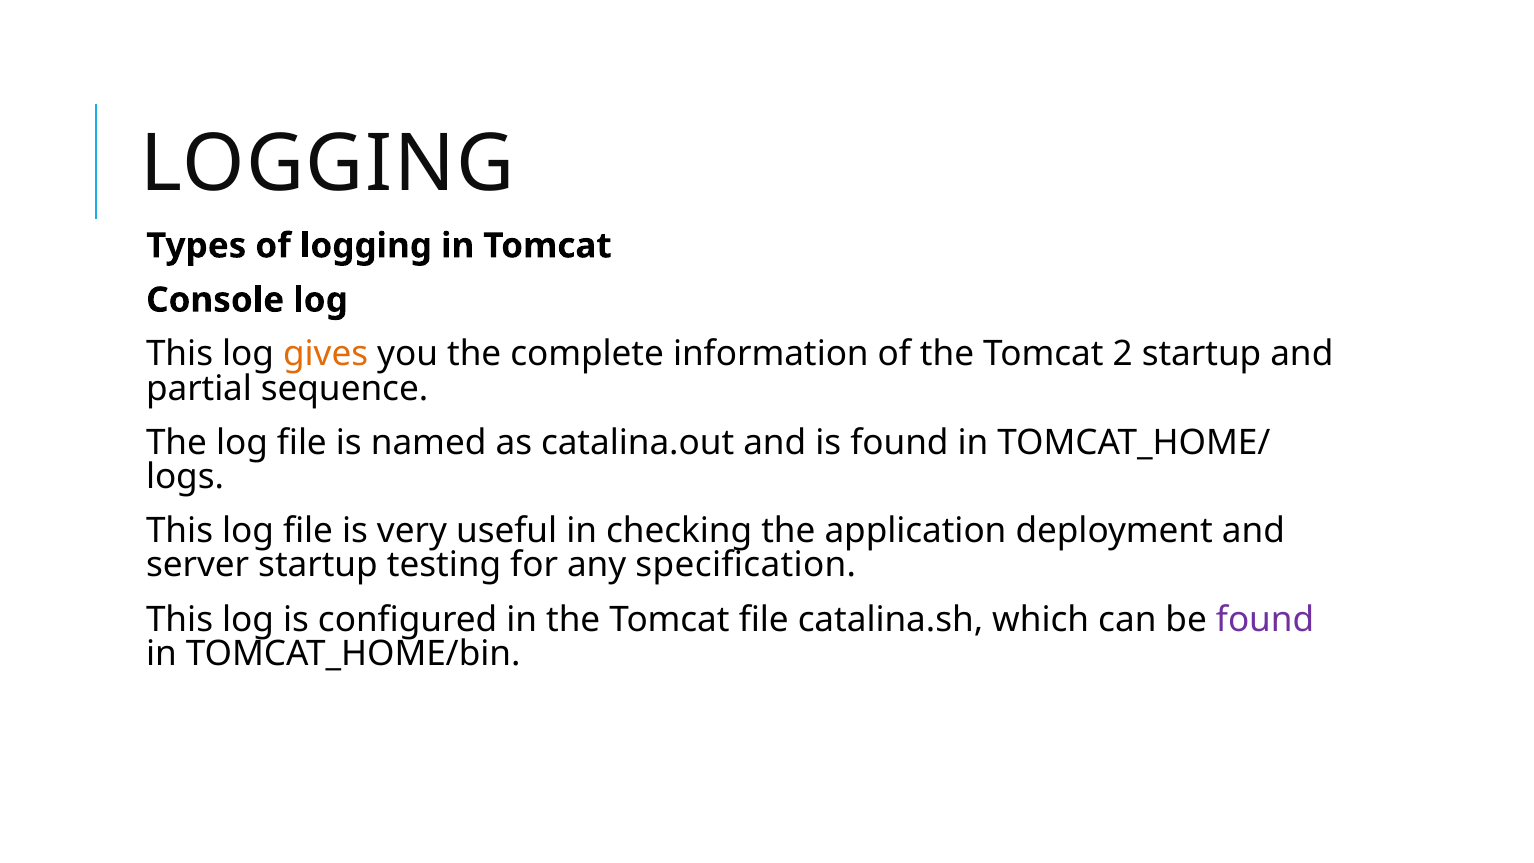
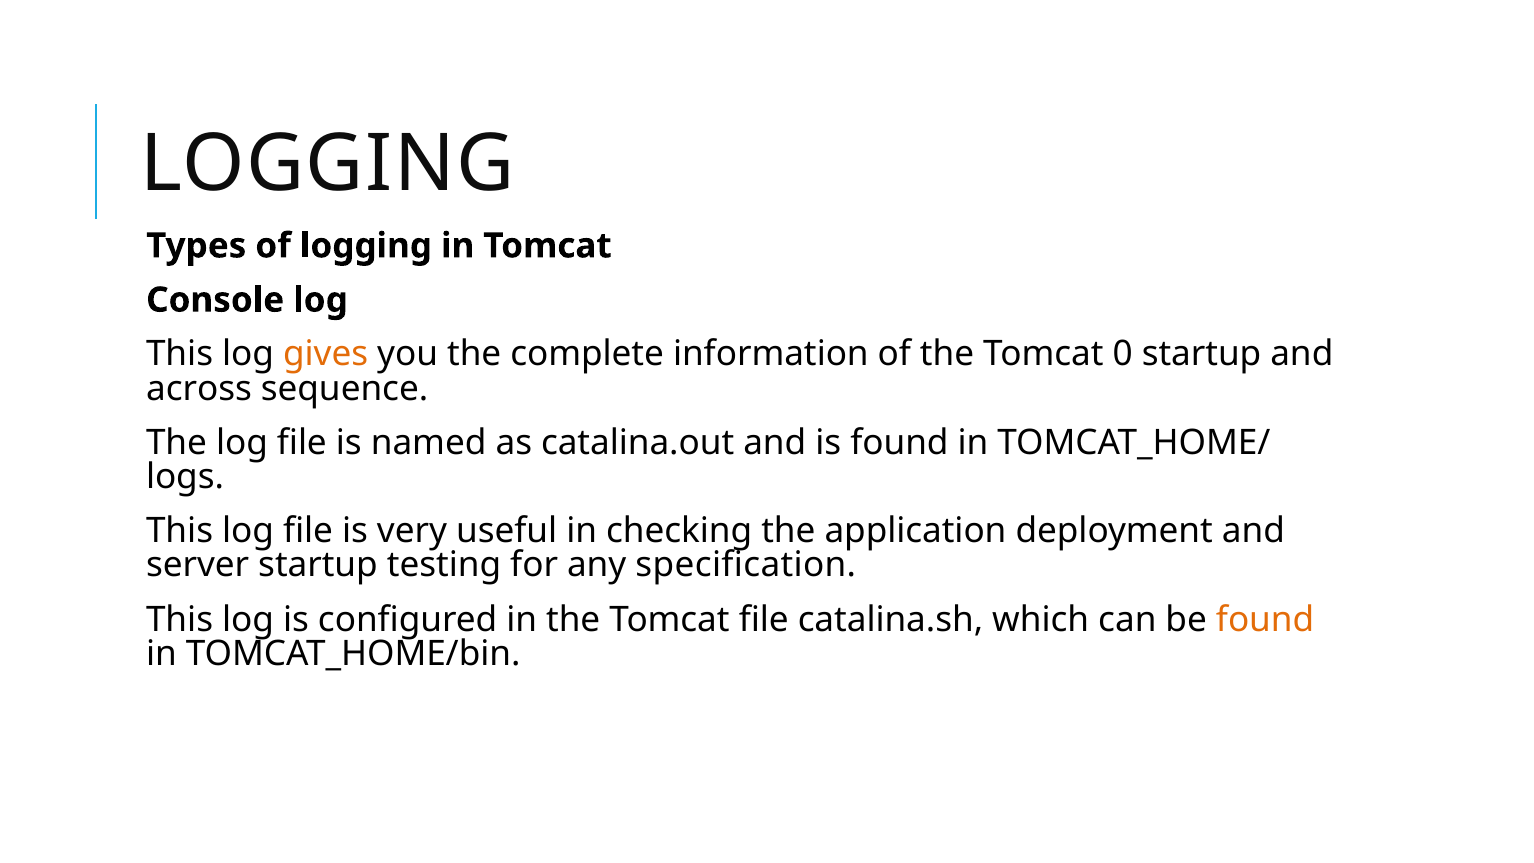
2: 2 -> 0
partial: partial -> across
found at (1265, 619) colour: purple -> orange
